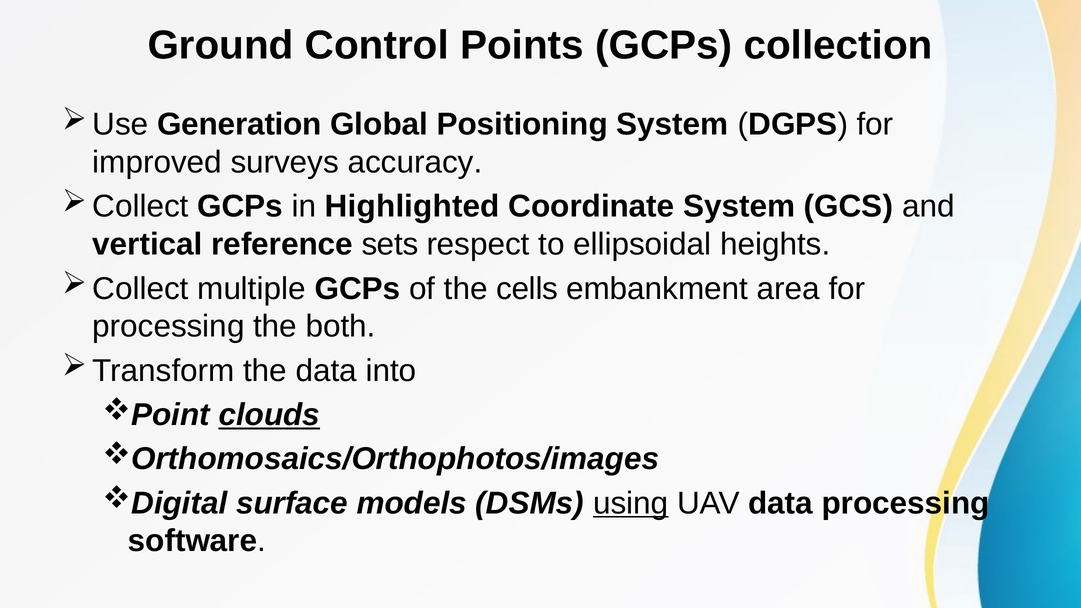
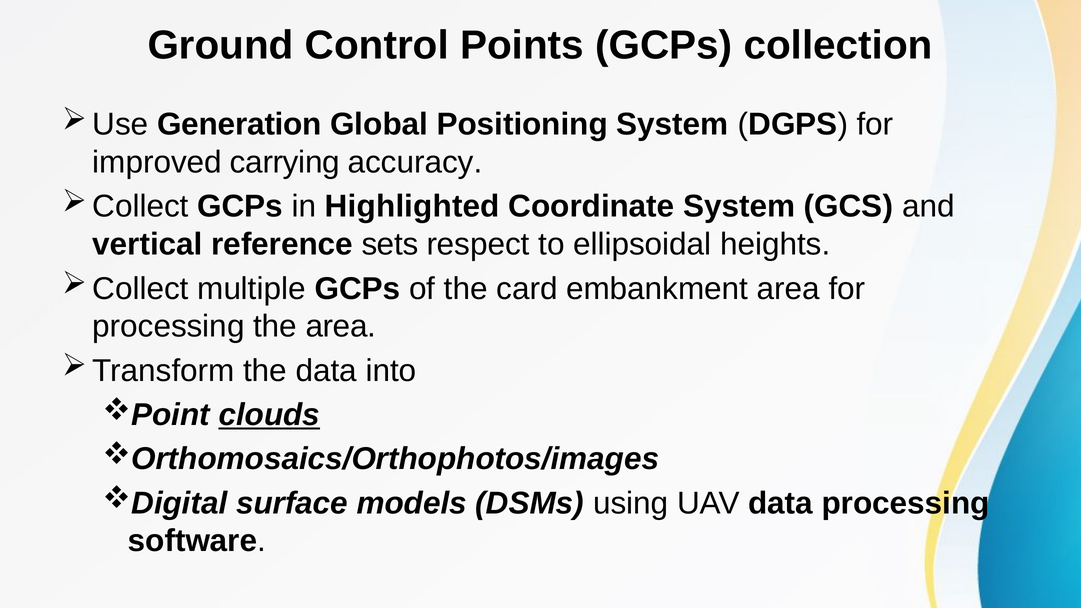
surveys: surveys -> carrying
cells: cells -> card
the both: both -> area
using underline: present -> none
